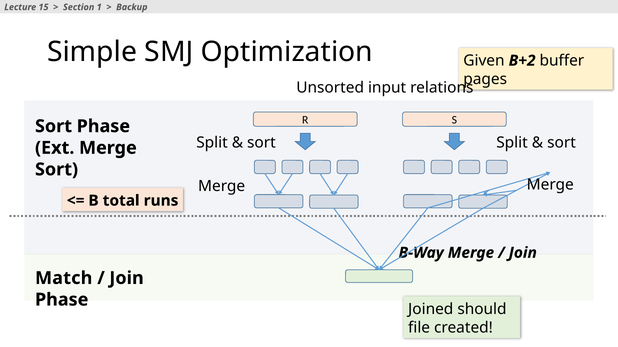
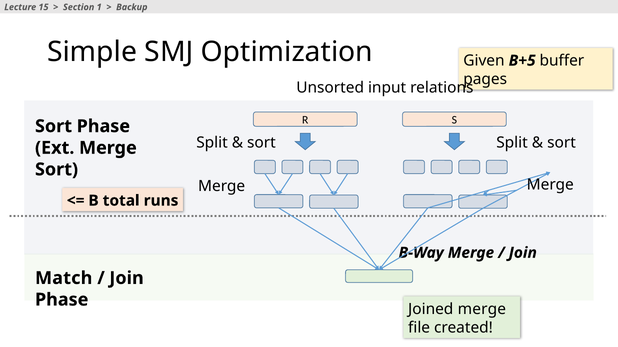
B+2: B+2 -> B+5
Joined should: should -> merge
